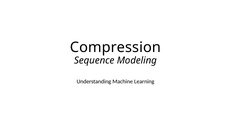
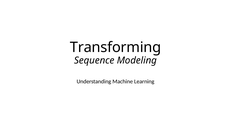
Compression: Compression -> Transforming
